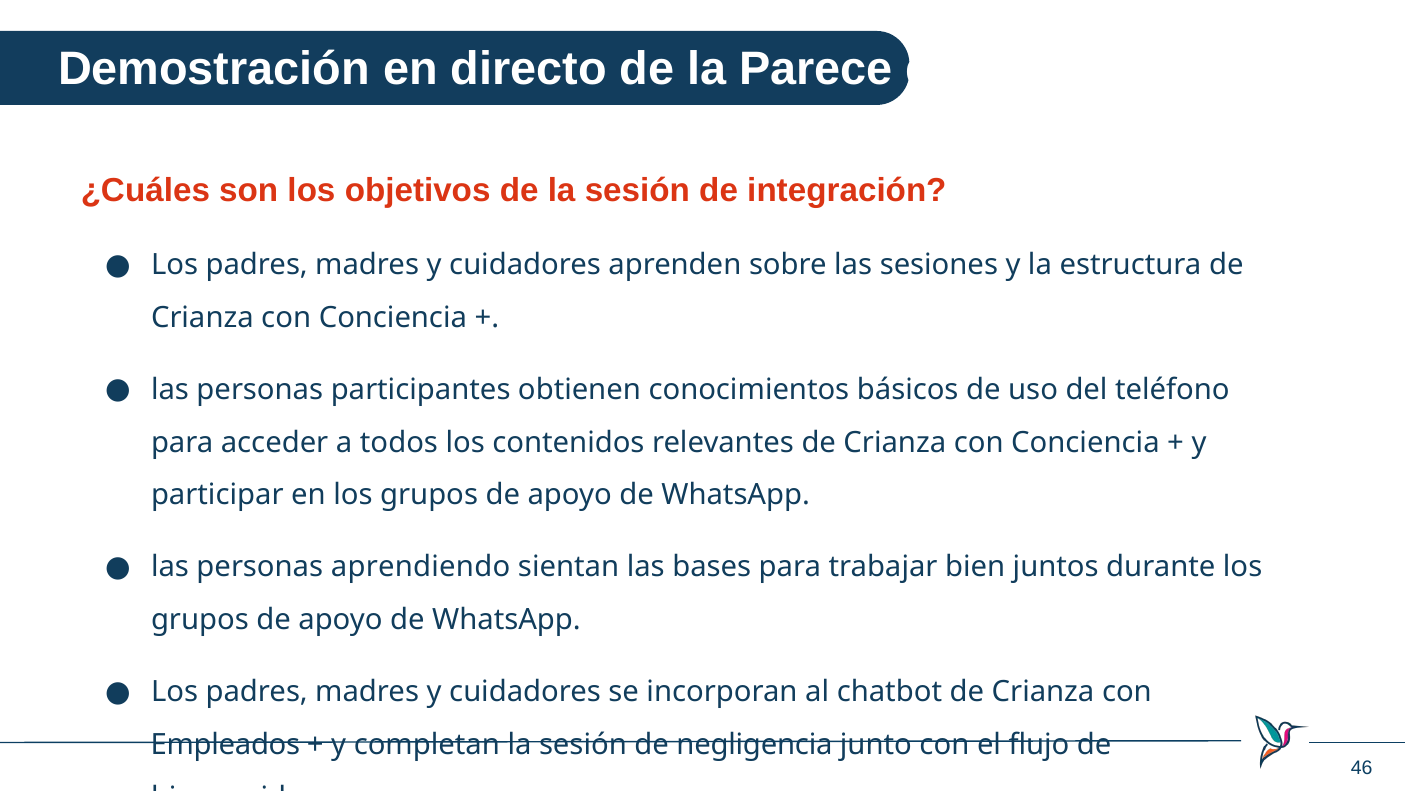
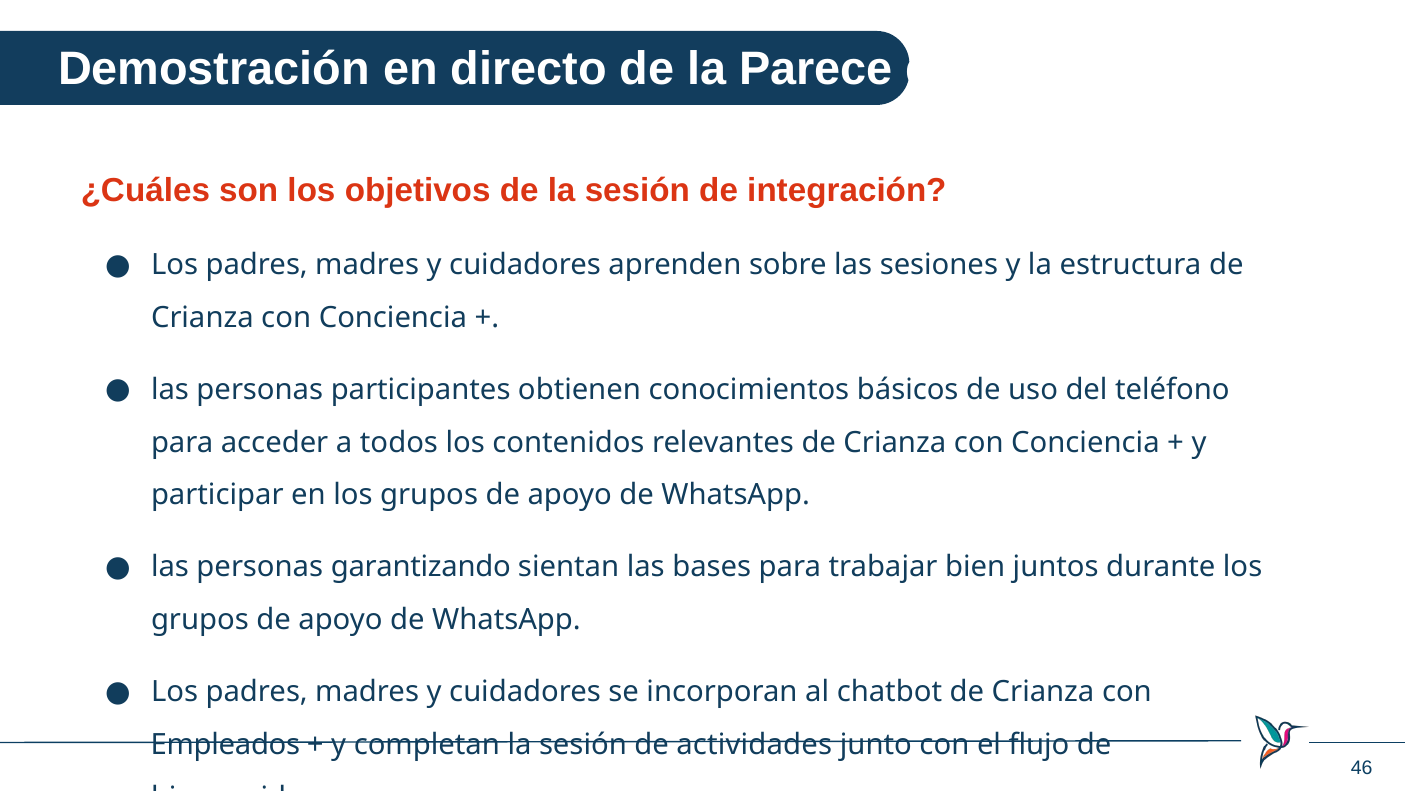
aprendiendo: aprendiendo -> garantizando
negligencia: negligencia -> actividades
